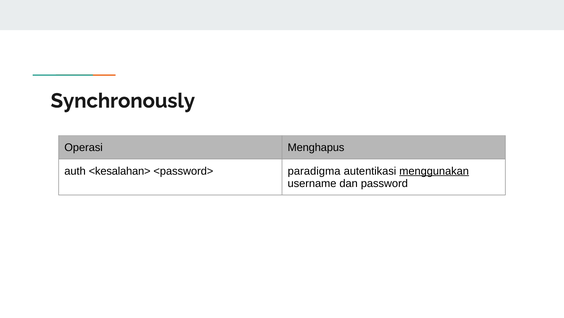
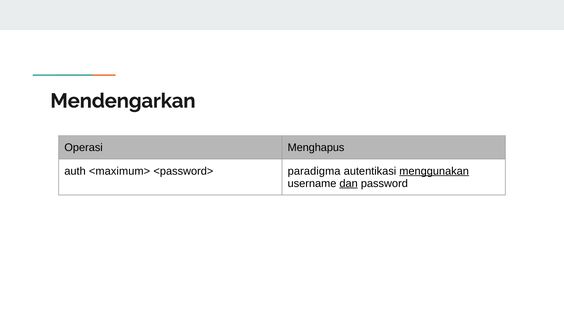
Synchronously: Synchronously -> Mendengarkan
<kesalahan>: <kesalahan> -> <maximum>
dan underline: none -> present
